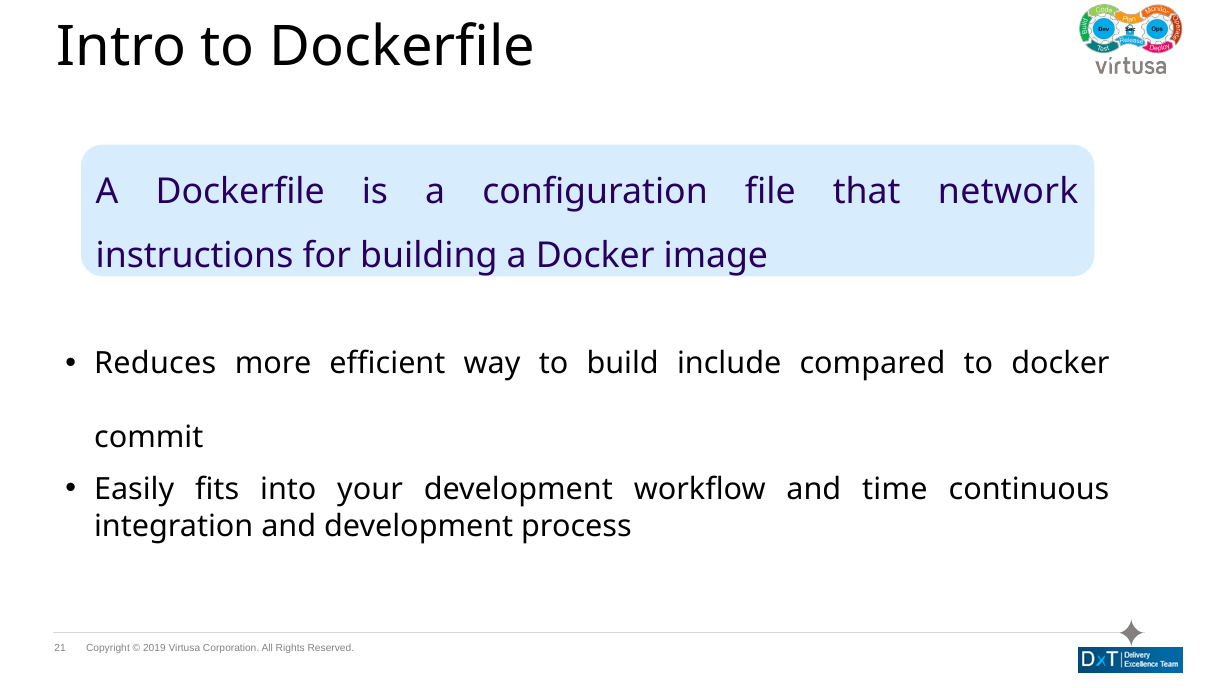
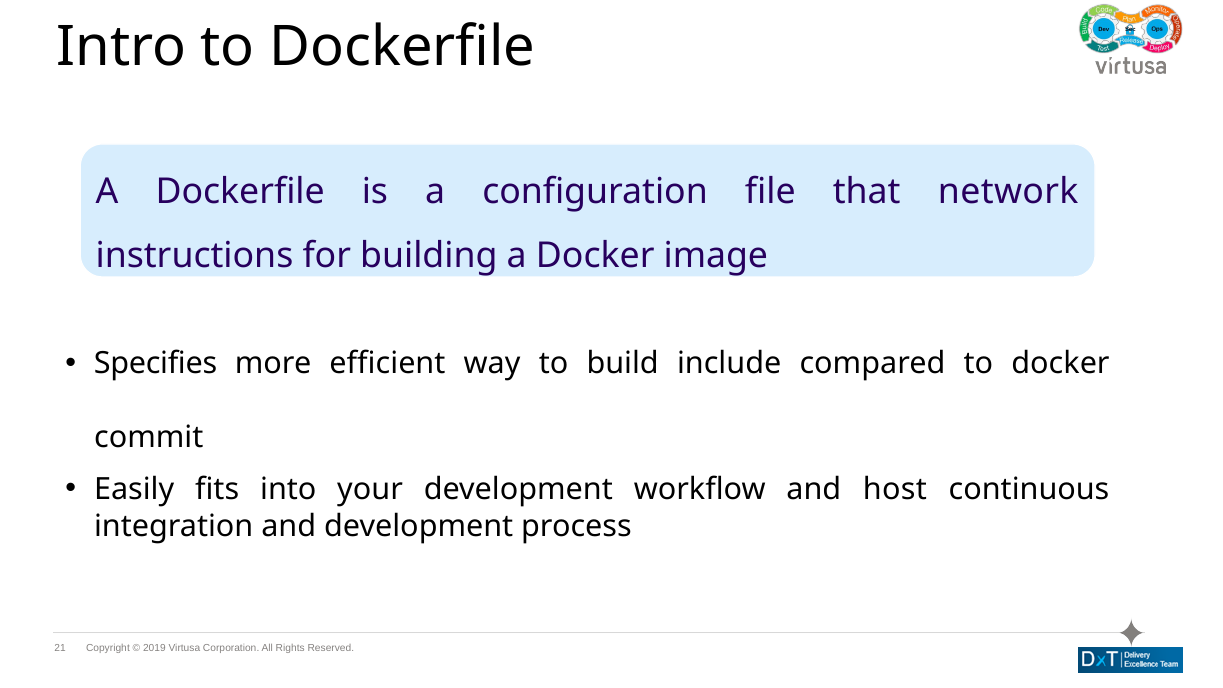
Reduces: Reduces -> Specifies
time: time -> host
